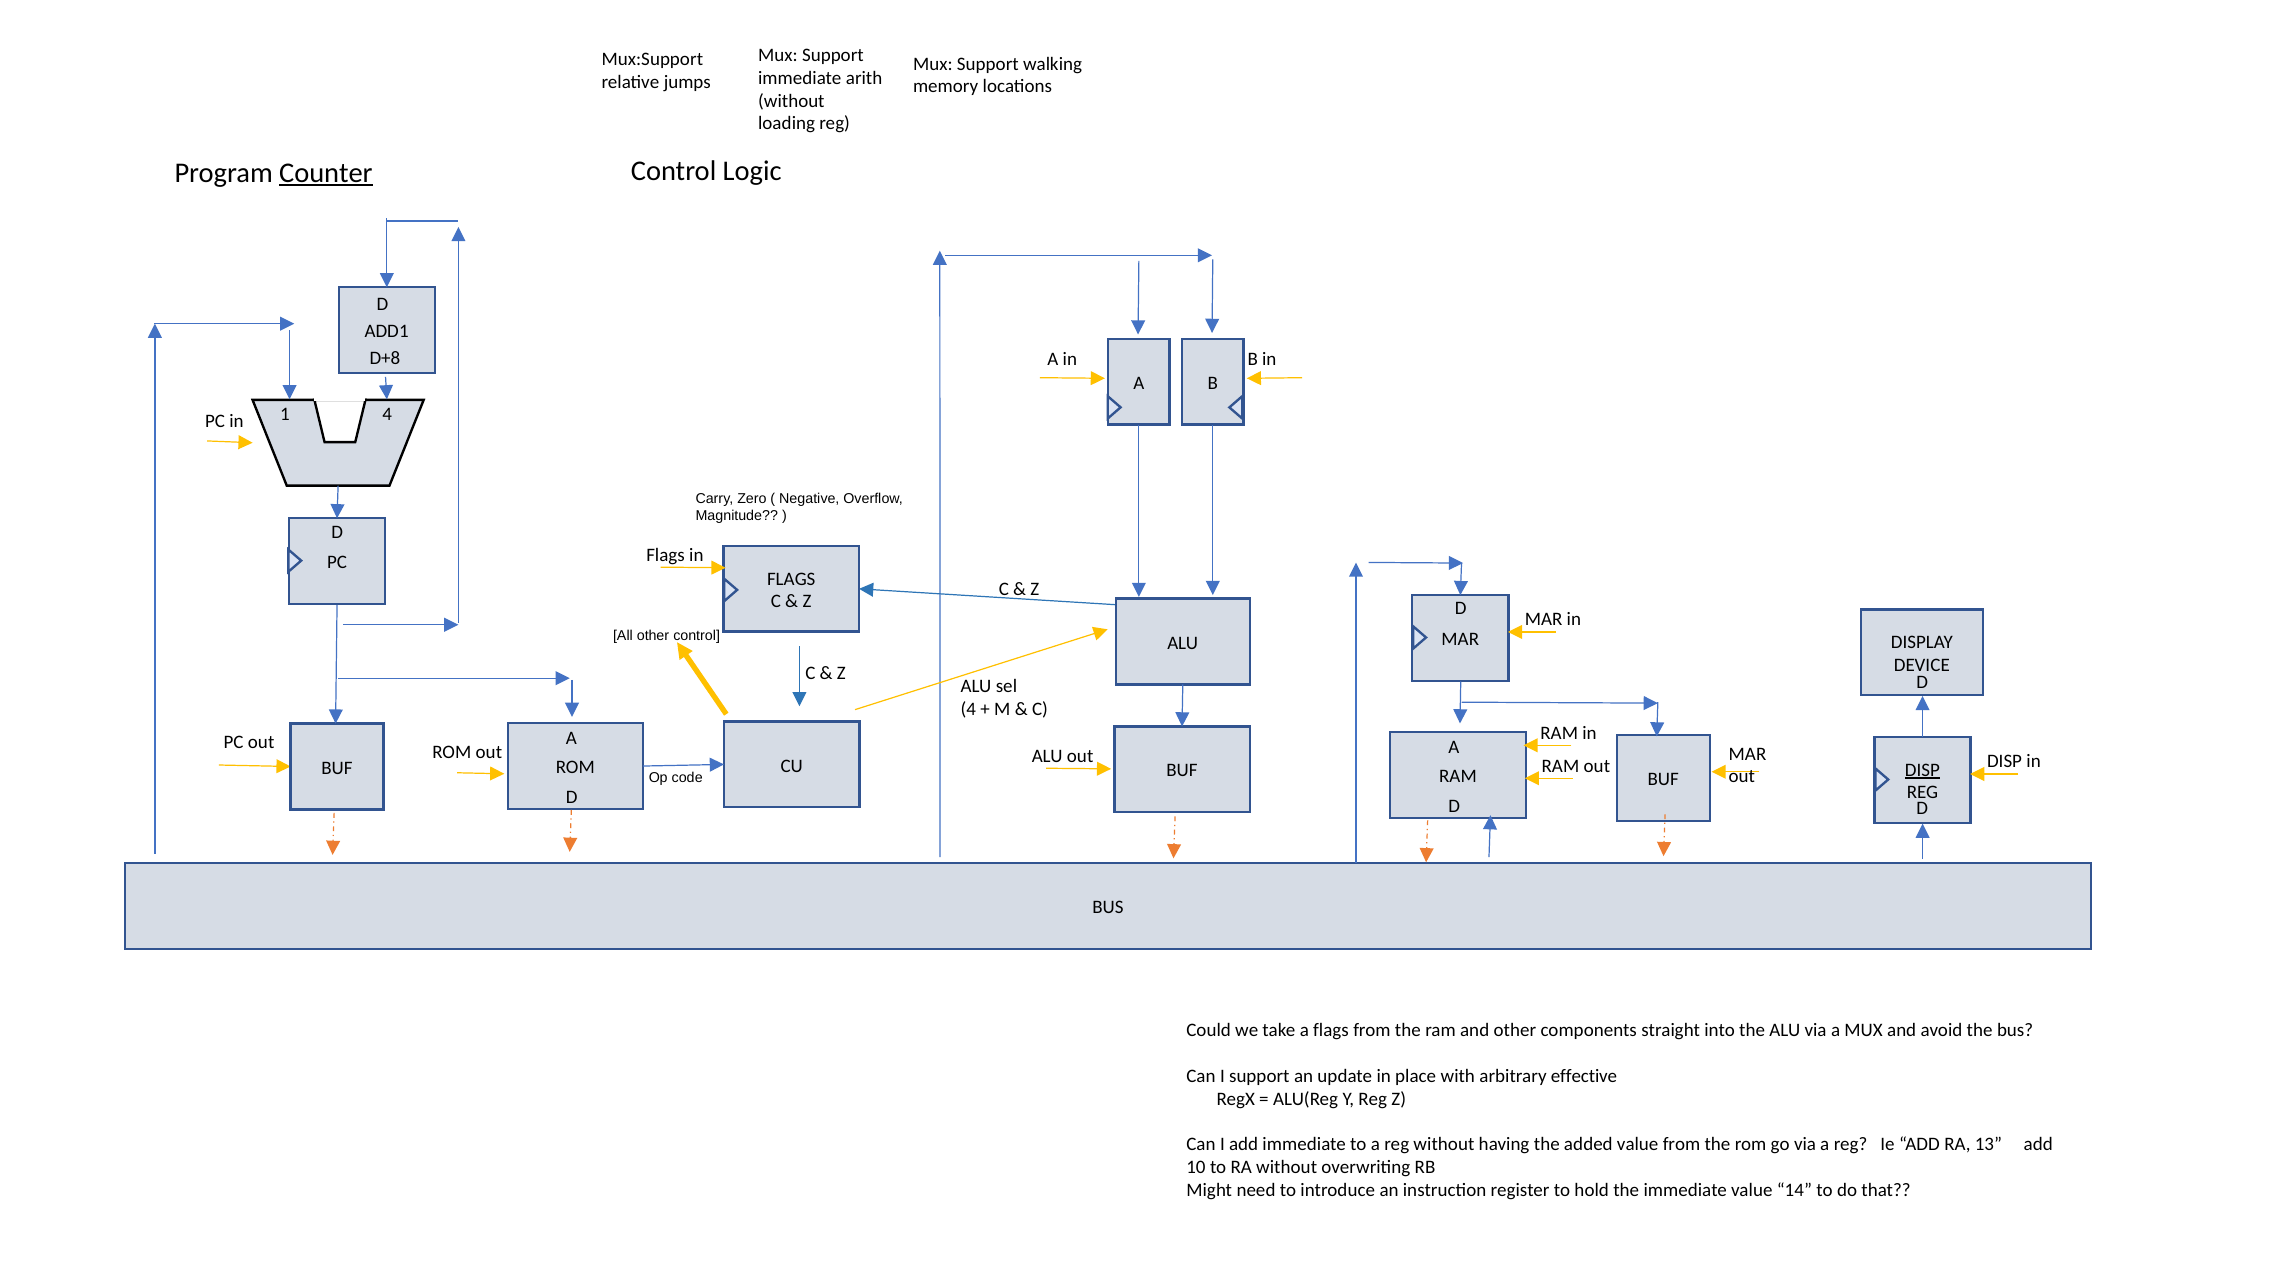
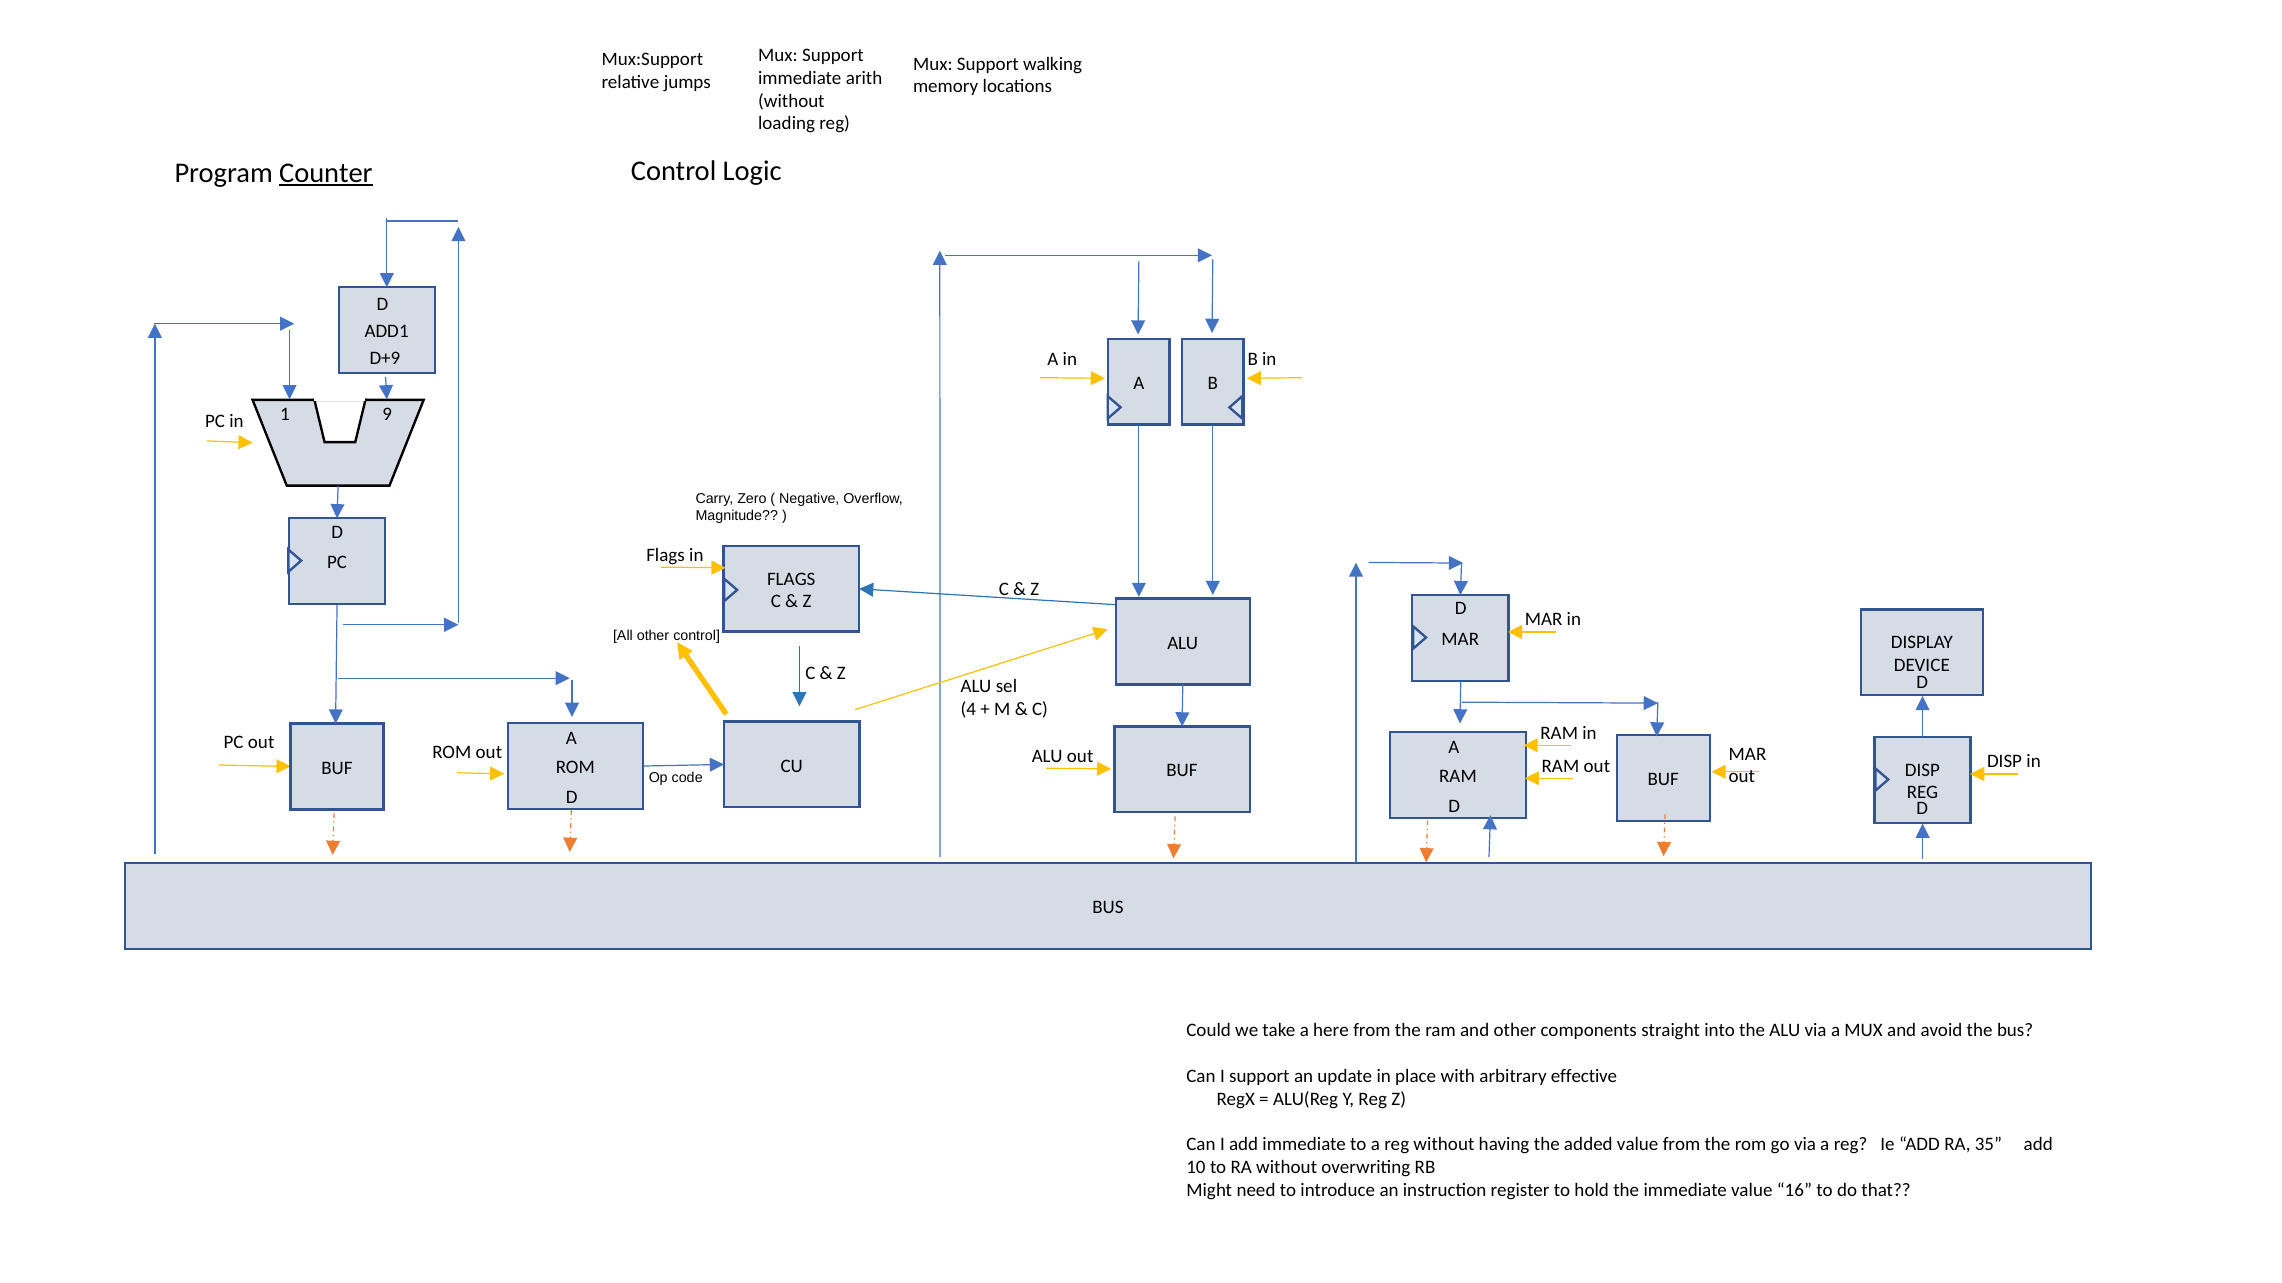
D+8: D+8 -> D+9
1 4: 4 -> 9
DISP at (1922, 770) underline: present -> none
a flags: flags -> here
13: 13 -> 35
14: 14 -> 16
